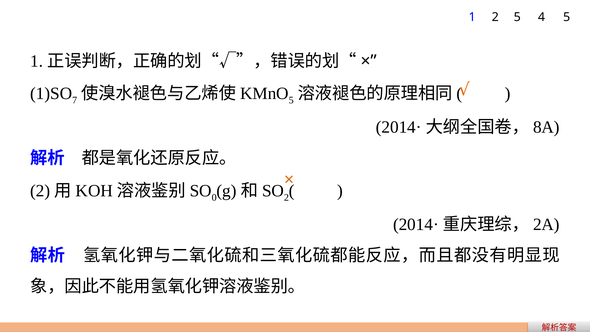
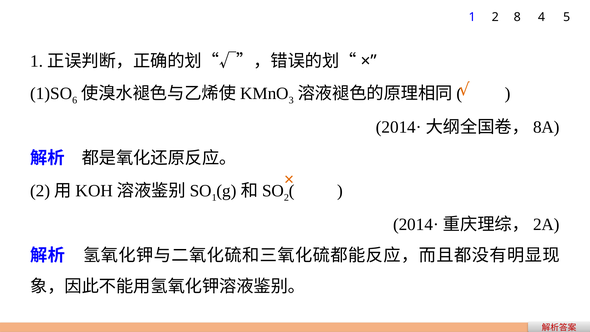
2 5: 5 -> 8
7: 7 -> 6
5 at (291, 100): 5 -> 3
0 at (214, 197): 0 -> 1
